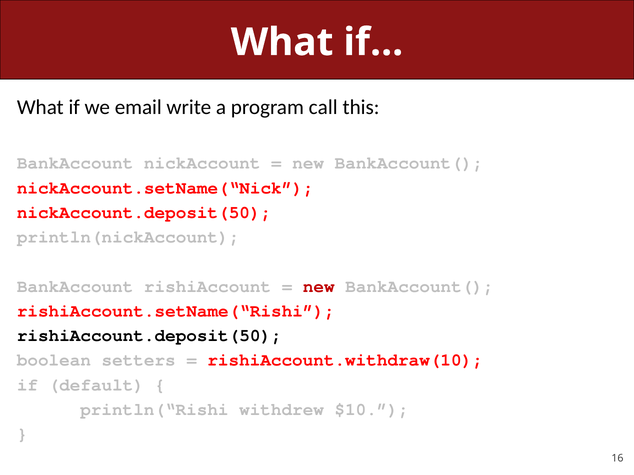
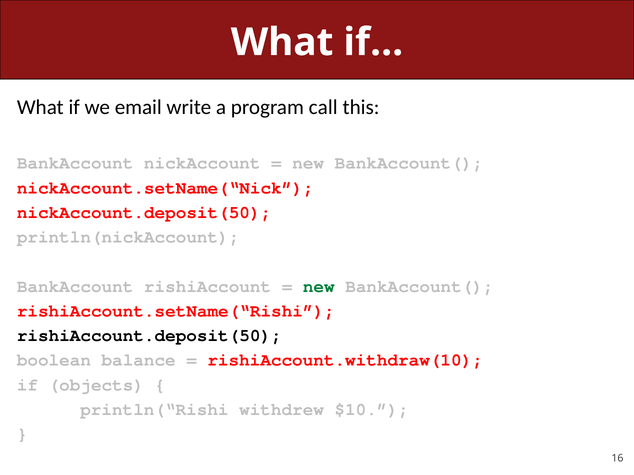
new at (319, 287) colour: red -> green
setters: setters -> balance
default: default -> objects
